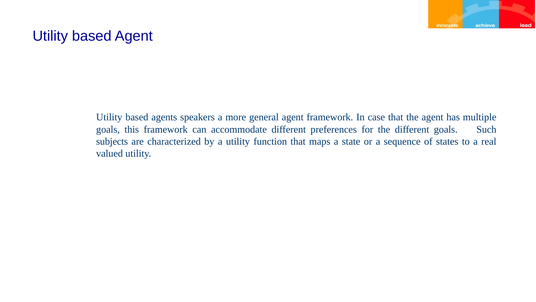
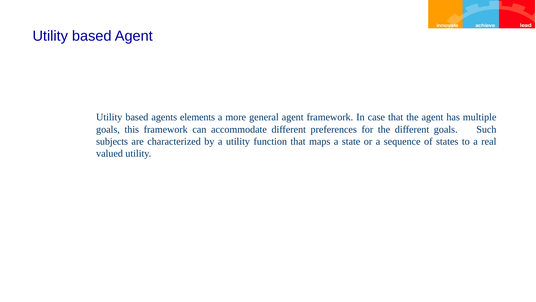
speakers: speakers -> elements
